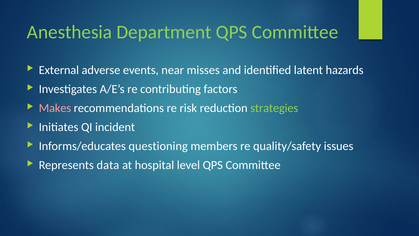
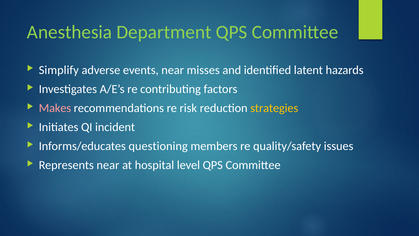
External: External -> Simplify
strategies colour: light green -> yellow
Represents data: data -> near
